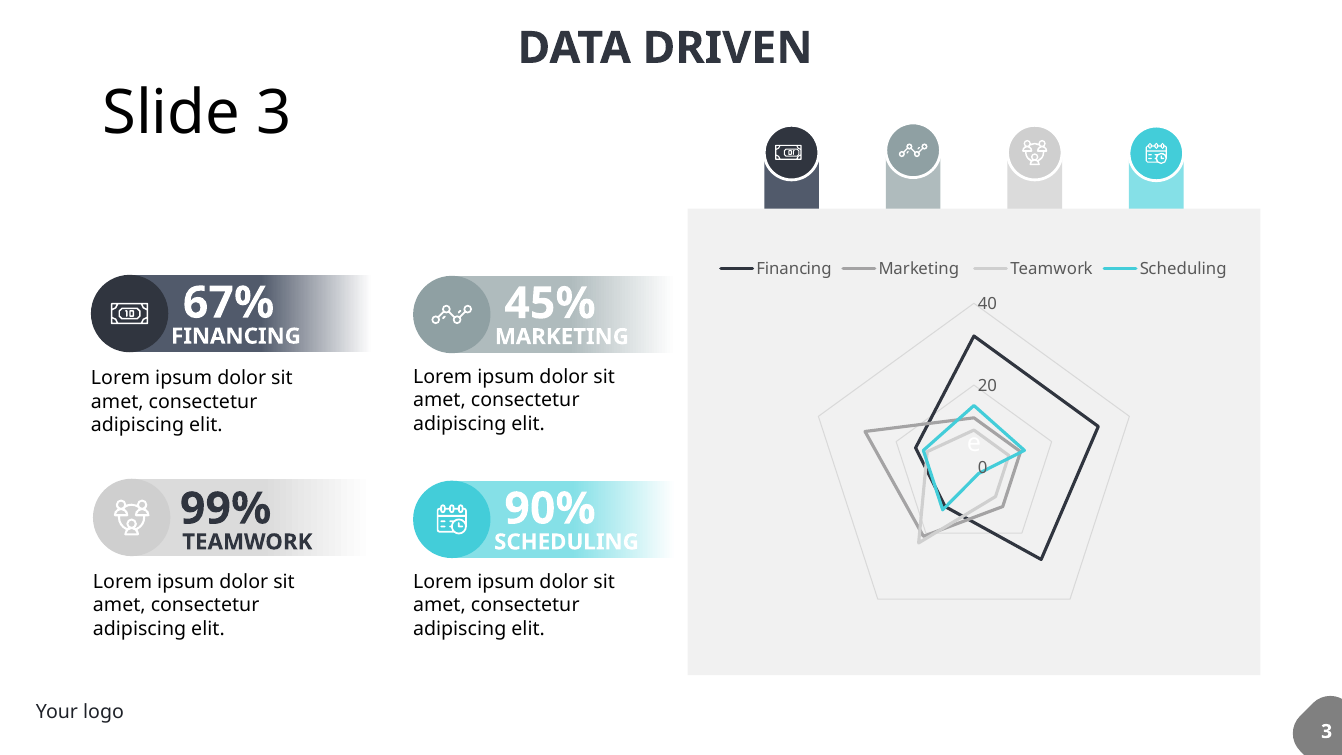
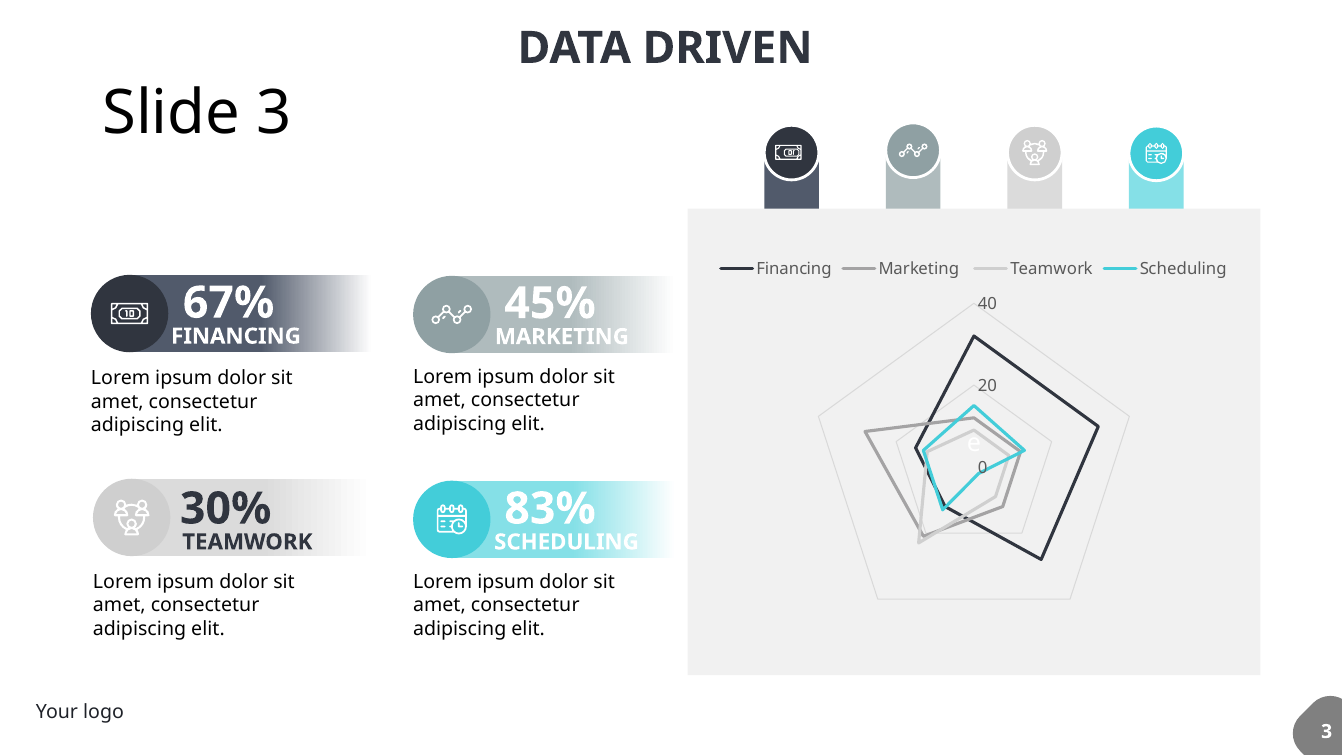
99%: 99% -> 30%
90%: 90% -> 83%
